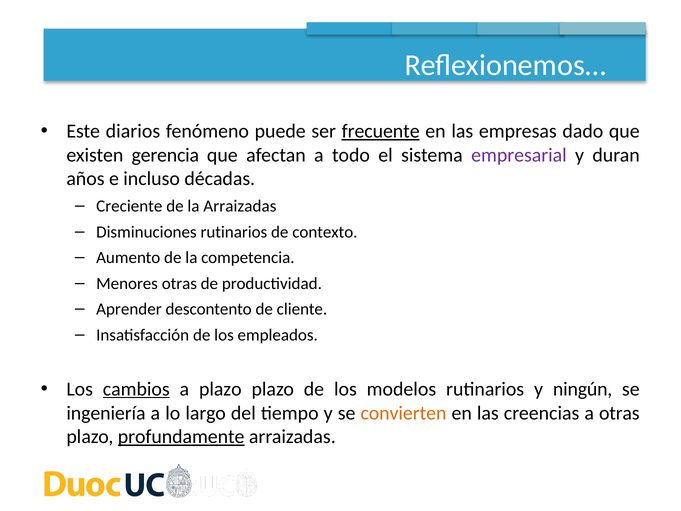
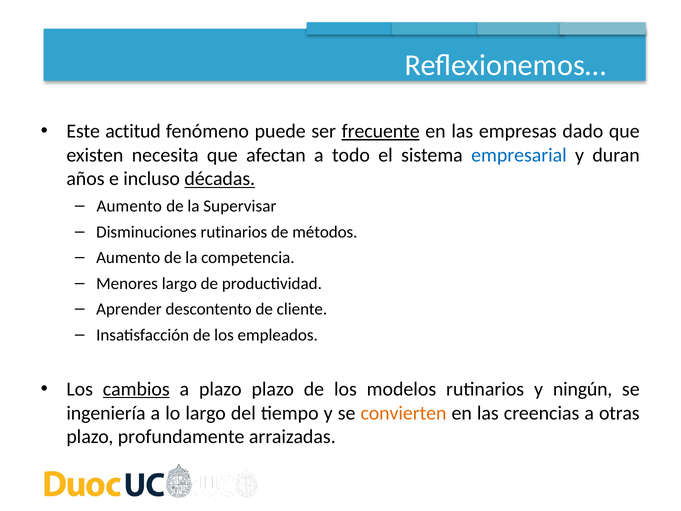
diarios: diarios -> actitud
gerencia: gerencia -> necesita
empresarial colour: purple -> blue
décadas underline: none -> present
Creciente at (129, 206): Creciente -> Aumento
la Arraizadas: Arraizadas -> Supervisar
contexto: contexto -> métodos
Menores otras: otras -> largo
profundamente underline: present -> none
